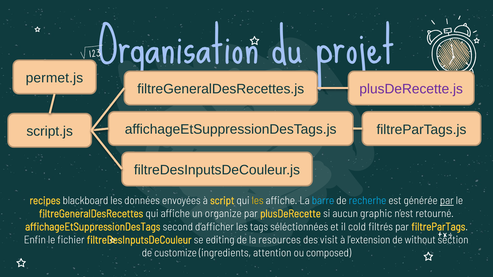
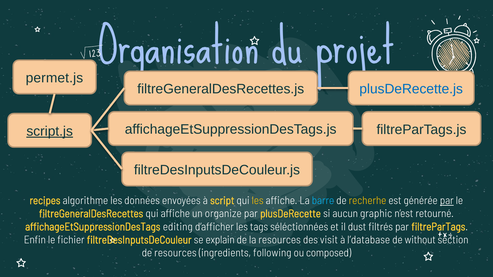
plusDeRecette.js colour: purple -> blue
script.js underline: none -> present
blackboard: blackboard -> algorithme
recherhe colour: light blue -> yellow
second: second -> editing
cold: cold -> dust
editing: editing -> explain
l’extension: l’extension -> l’database
de customize: customize -> resources
attention: attention -> following
